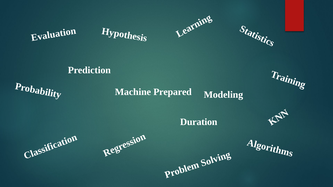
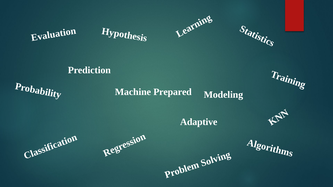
Duration: Duration -> Adaptive
